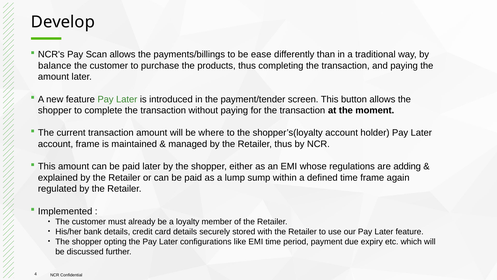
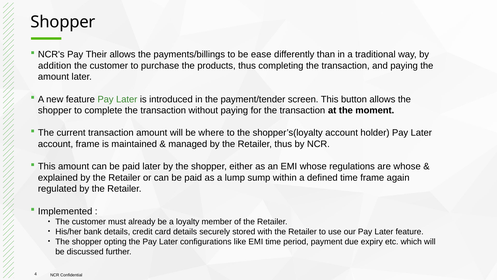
Develop at (63, 22): Develop -> Shopper
Scan: Scan -> Their
balance: balance -> addition
are adding: adding -> whose
